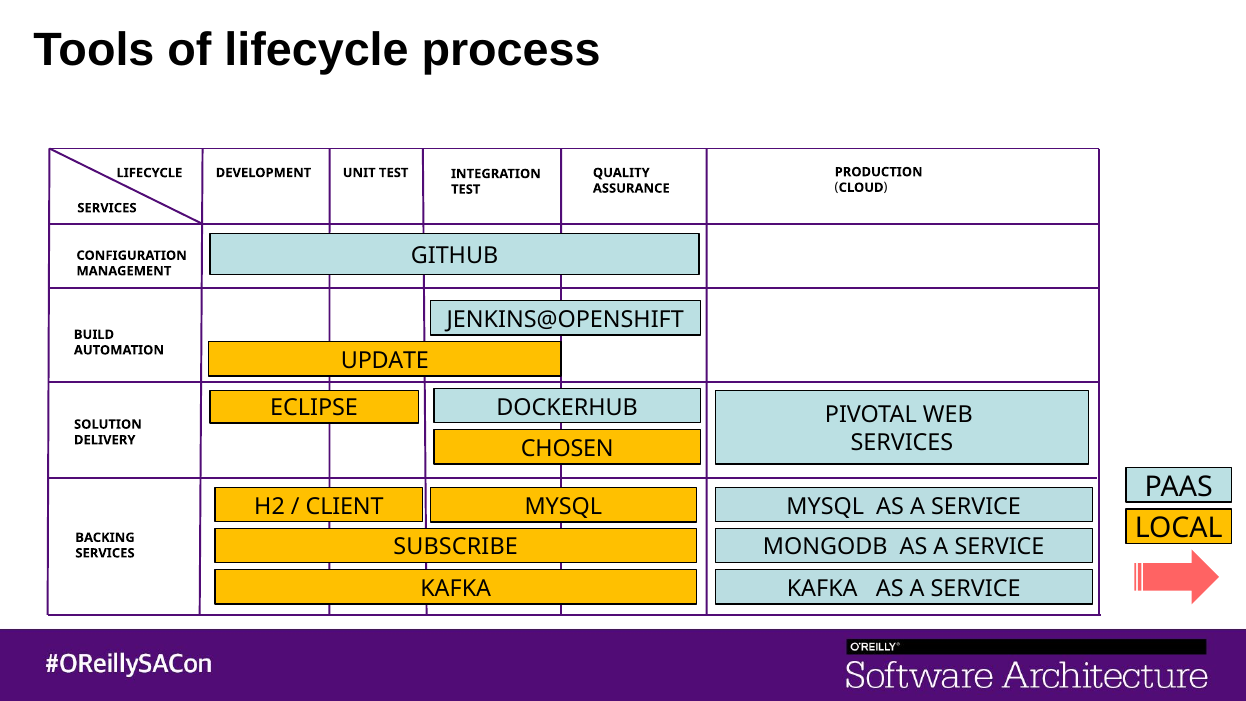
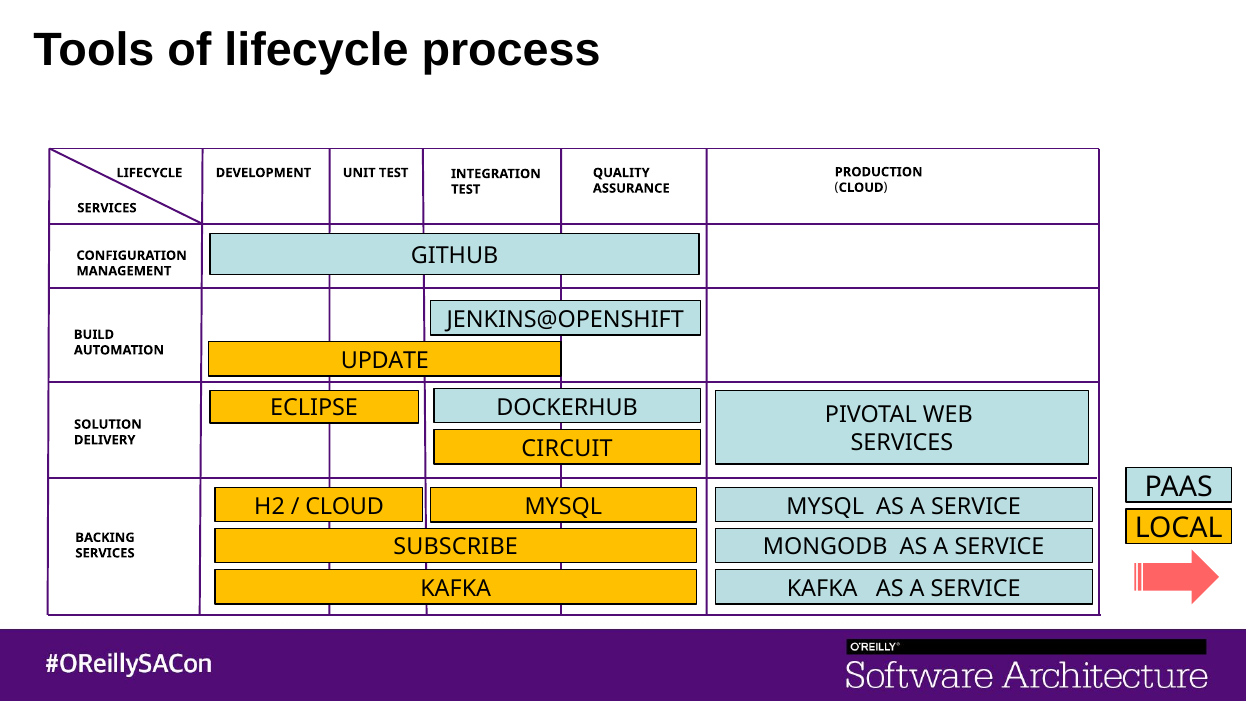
CHOSEN: CHOSEN -> CIRCUIT
CLIENT at (345, 506): CLIENT -> CLOUD
